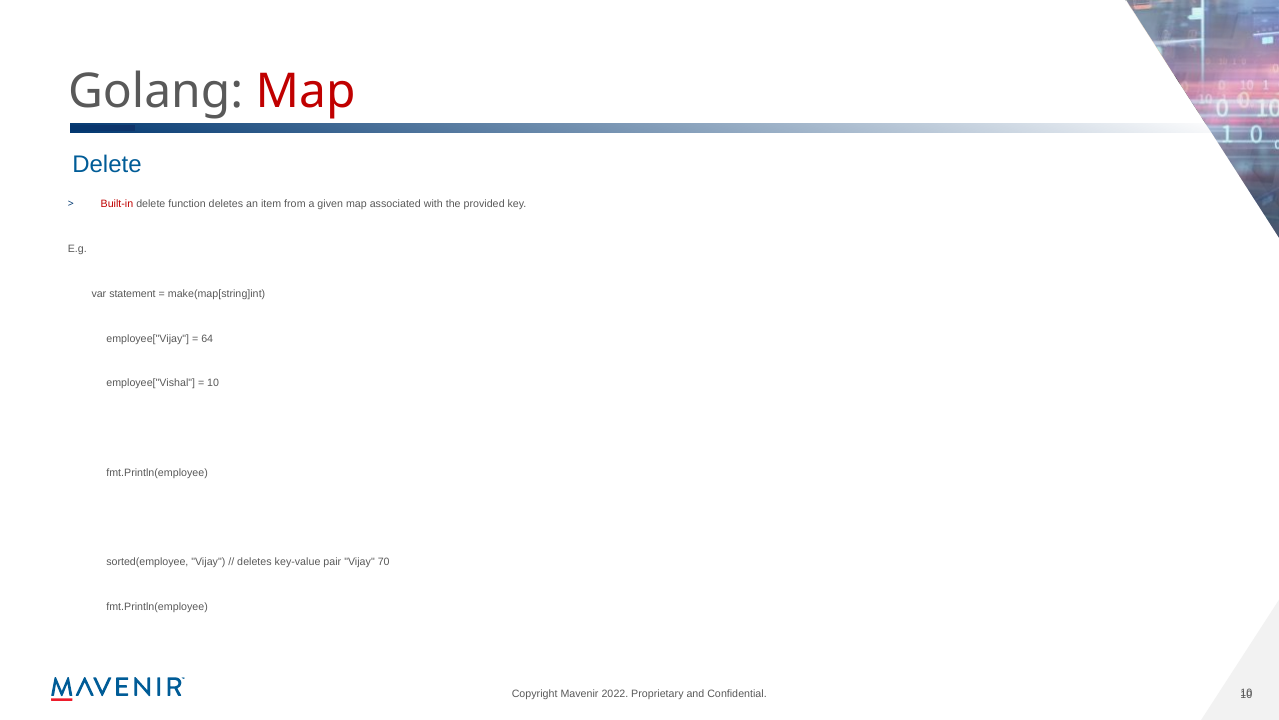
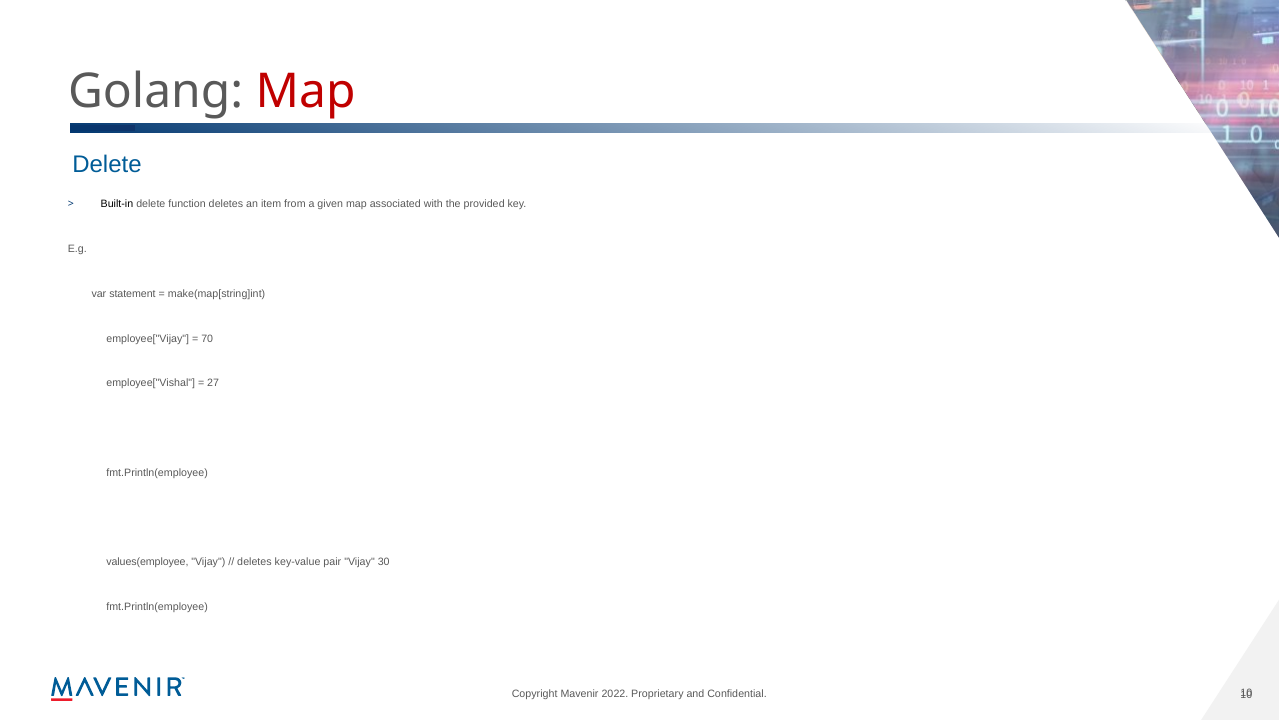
Built-in colour: red -> black
64: 64 -> 70
10 at (213, 383): 10 -> 27
sorted(employee: sorted(employee -> values(employee
70: 70 -> 30
